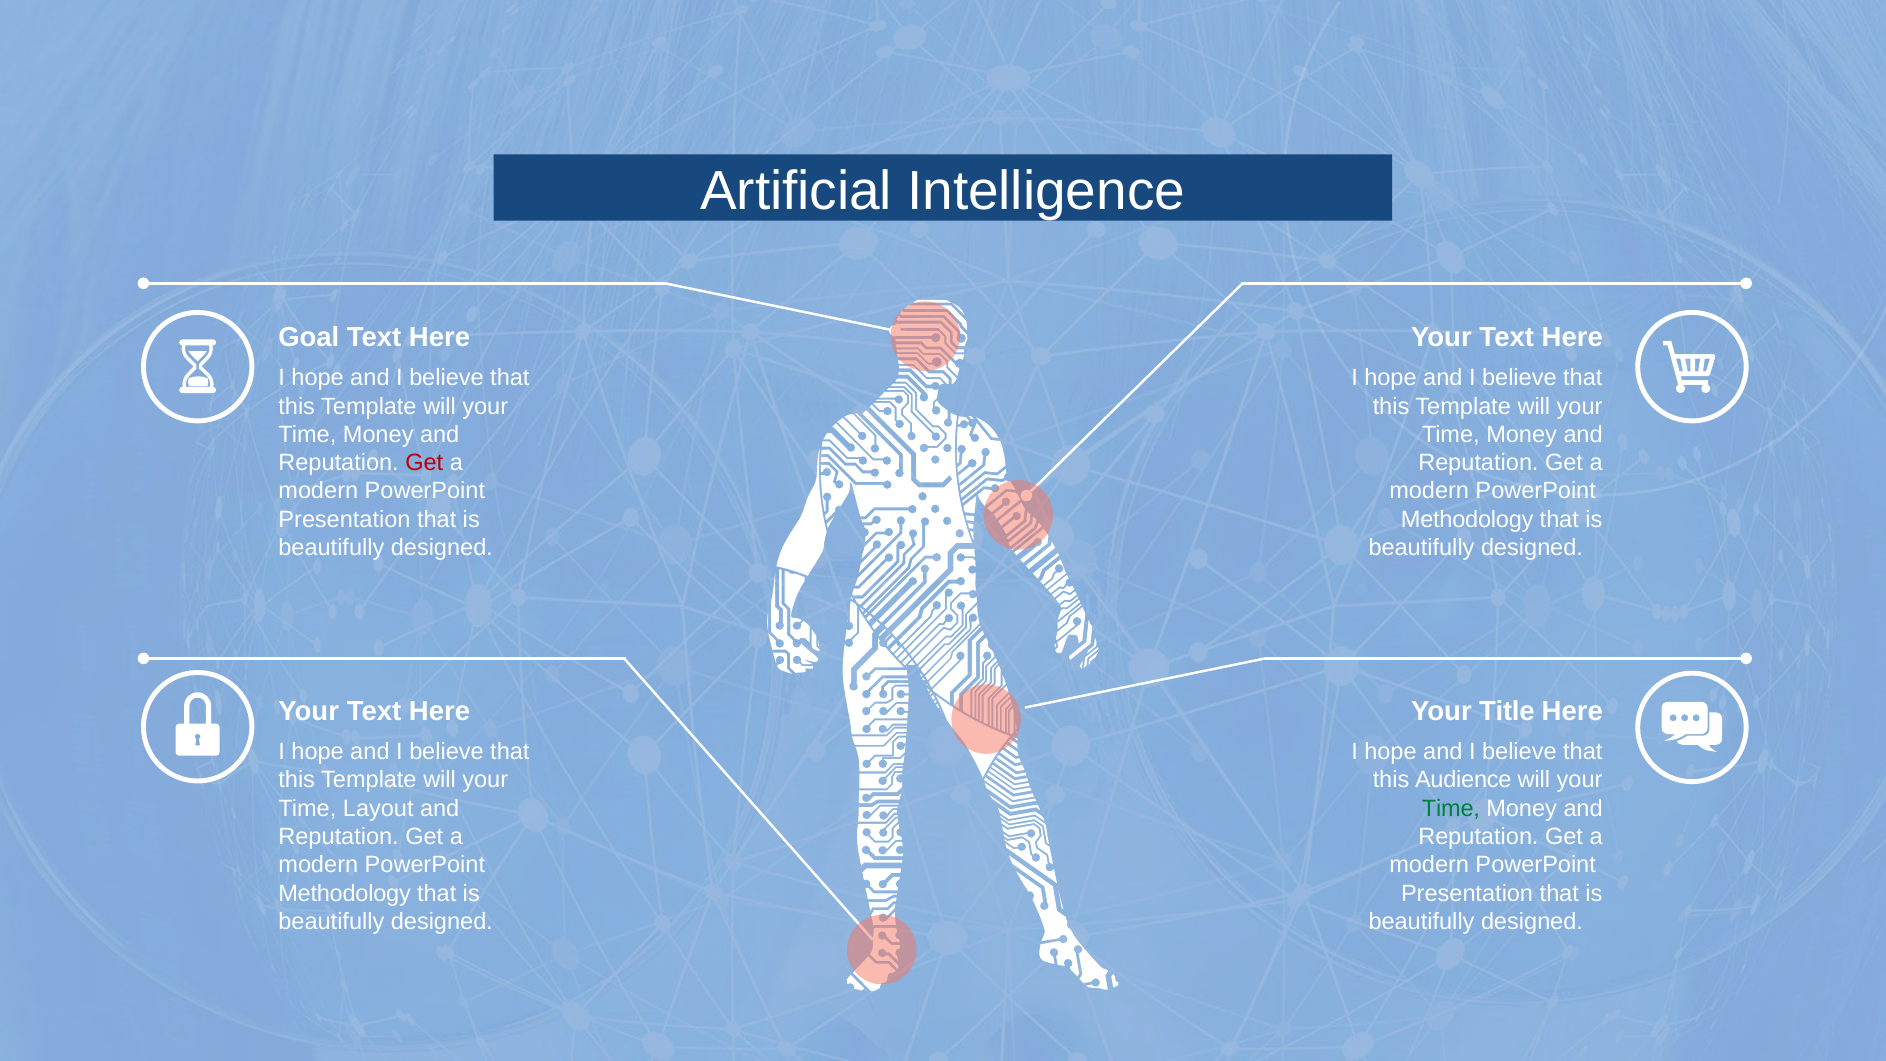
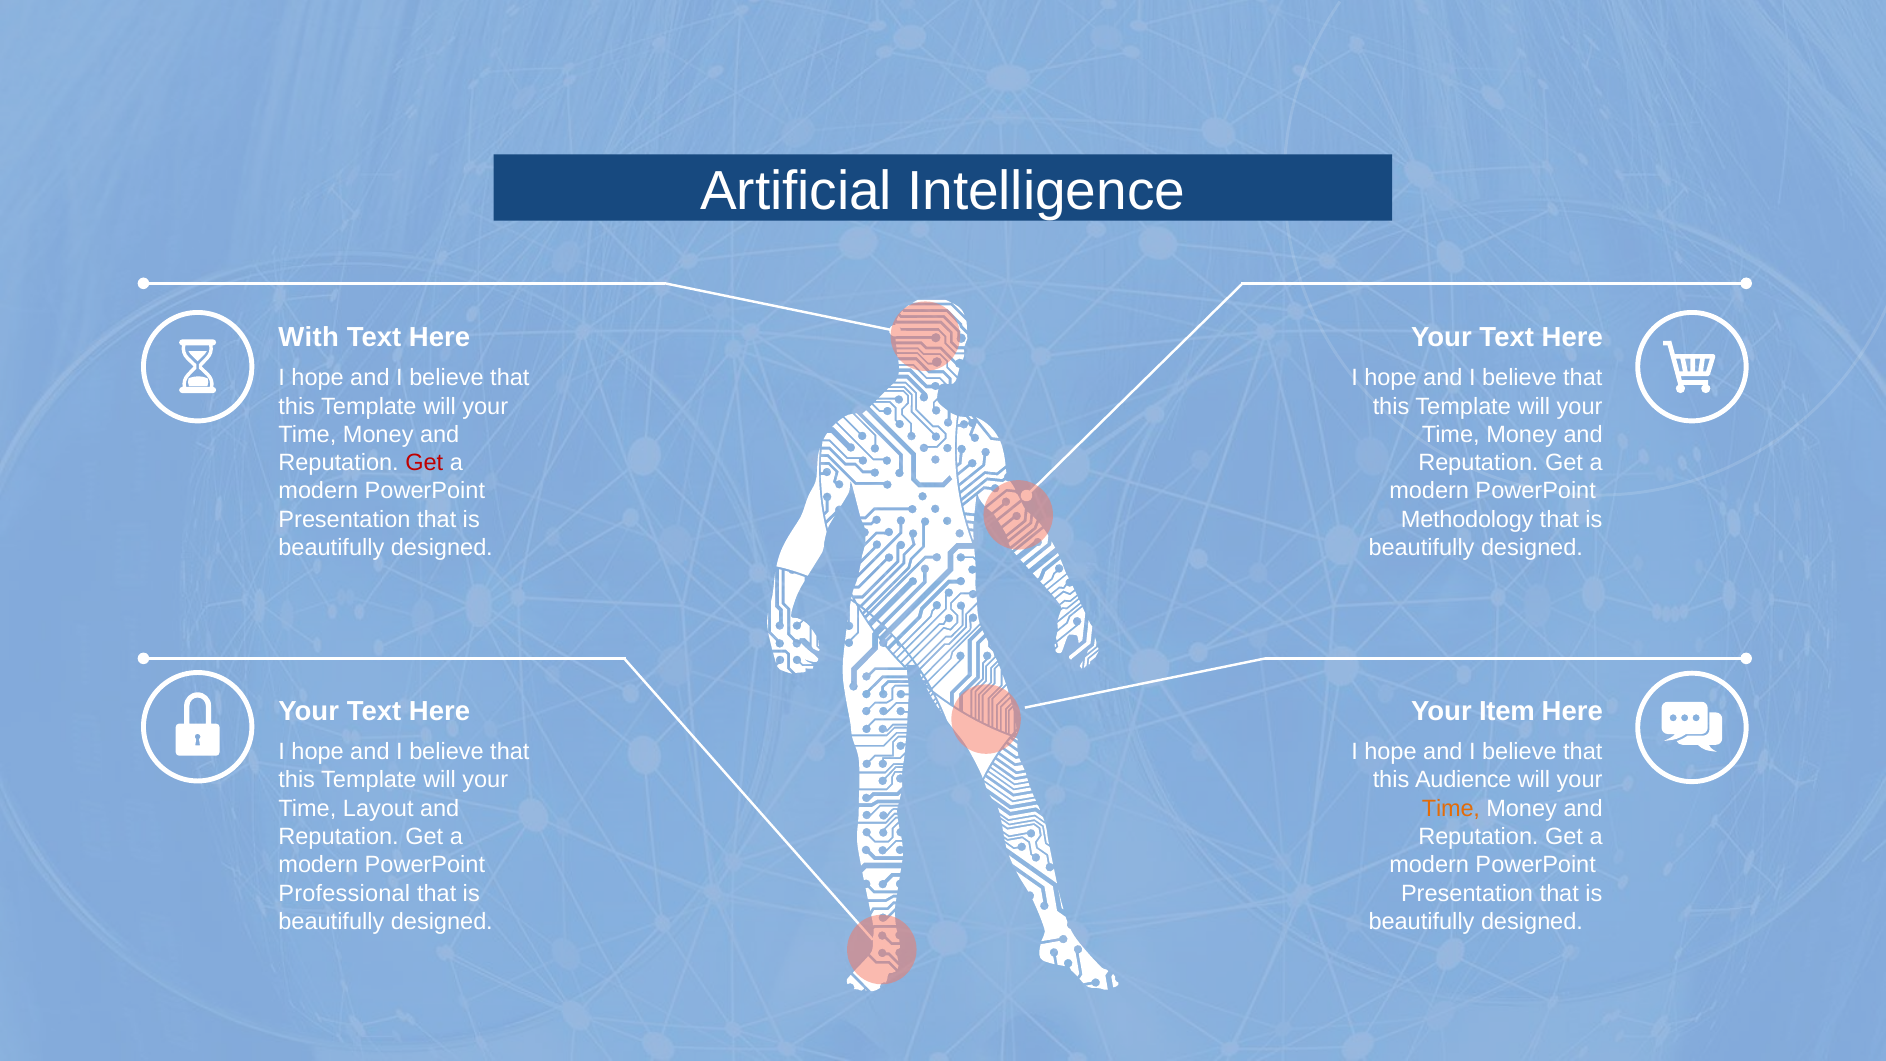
Goal: Goal -> With
Title: Title -> Item
Time at (1451, 808) colour: green -> orange
Methodology at (345, 893): Methodology -> Professional
